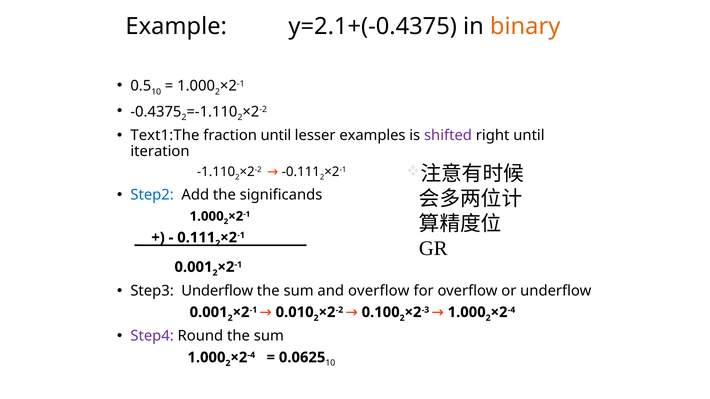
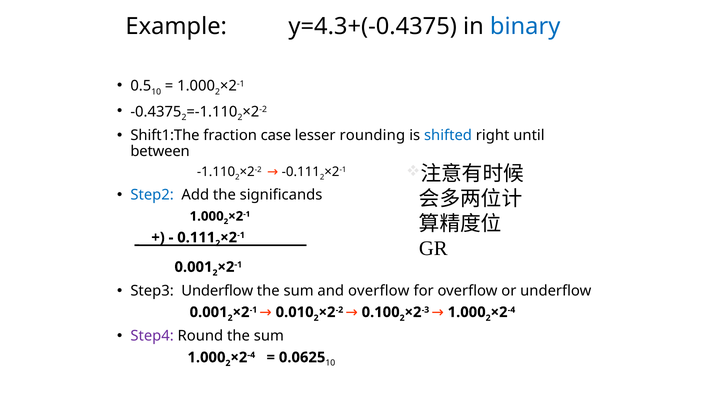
y=2.1+(-0.4375: y=2.1+(-0.4375 -> y=4.3+(-0.4375
binary colour: orange -> blue
Text1:The: Text1:The -> Shift1:The
fraction until: until -> case
examples: examples -> rounding
shifted colour: purple -> blue
iteration: iteration -> between
